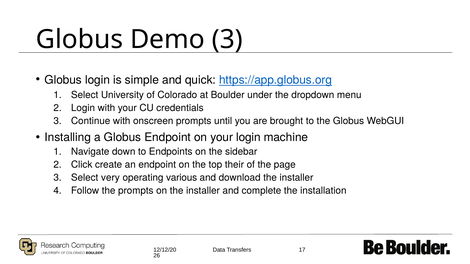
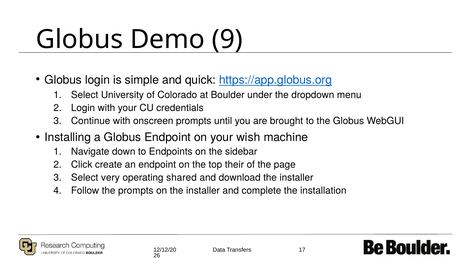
Demo 3: 3 -> 9
your login: login -> wish
various: various -> shared
